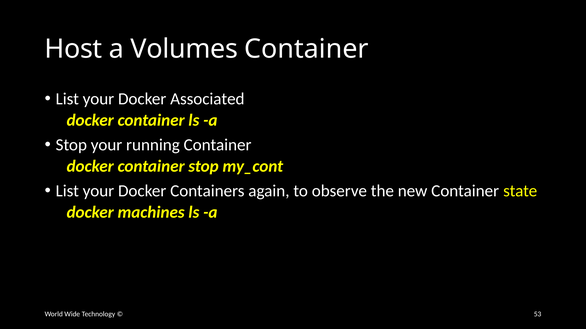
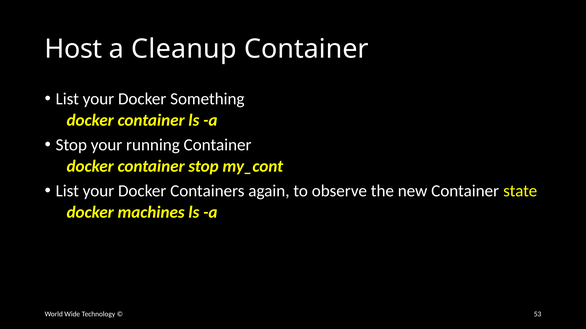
Volumes: Volumes -> Cleanup
Associated: Associated -> Something
